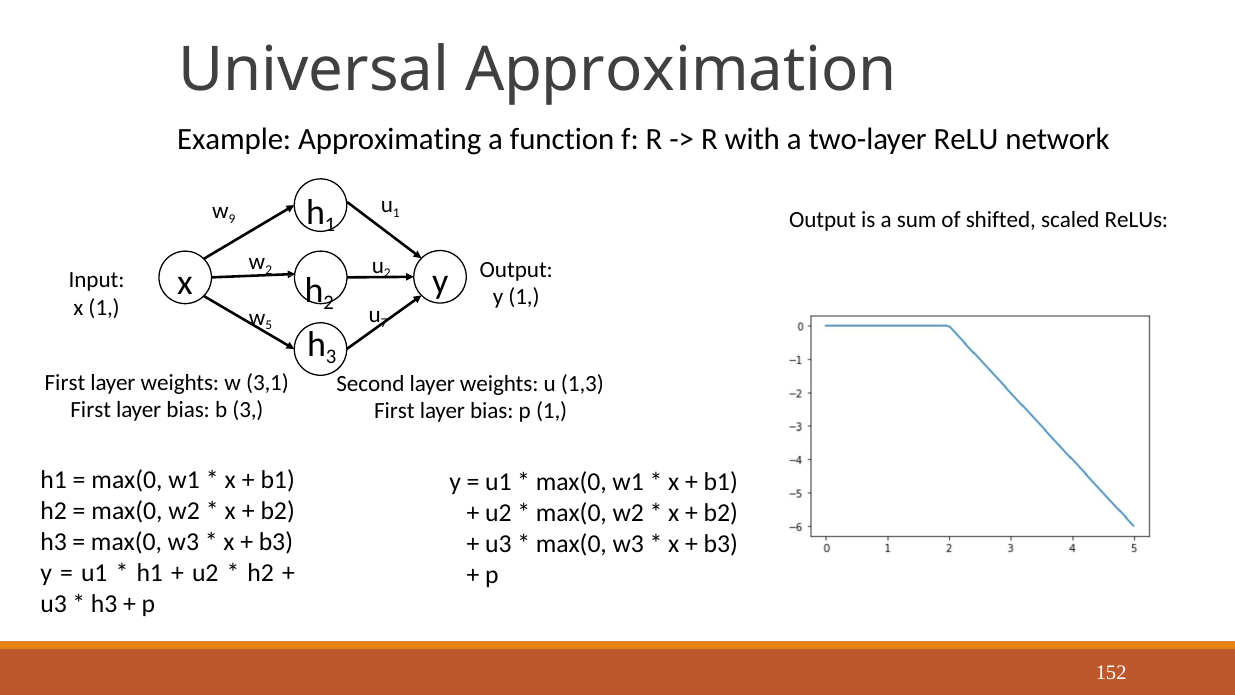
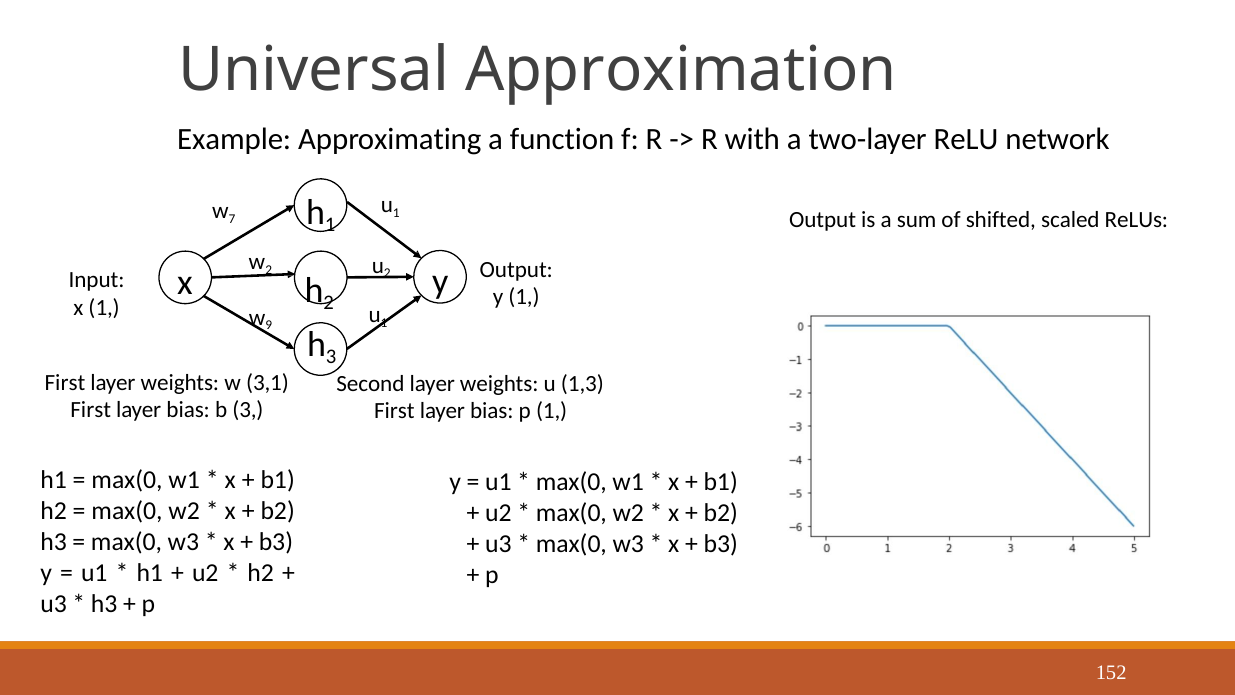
9: 9 -> 7
7 at (384, 323): 7 -> 1
5: 5 -> 9
